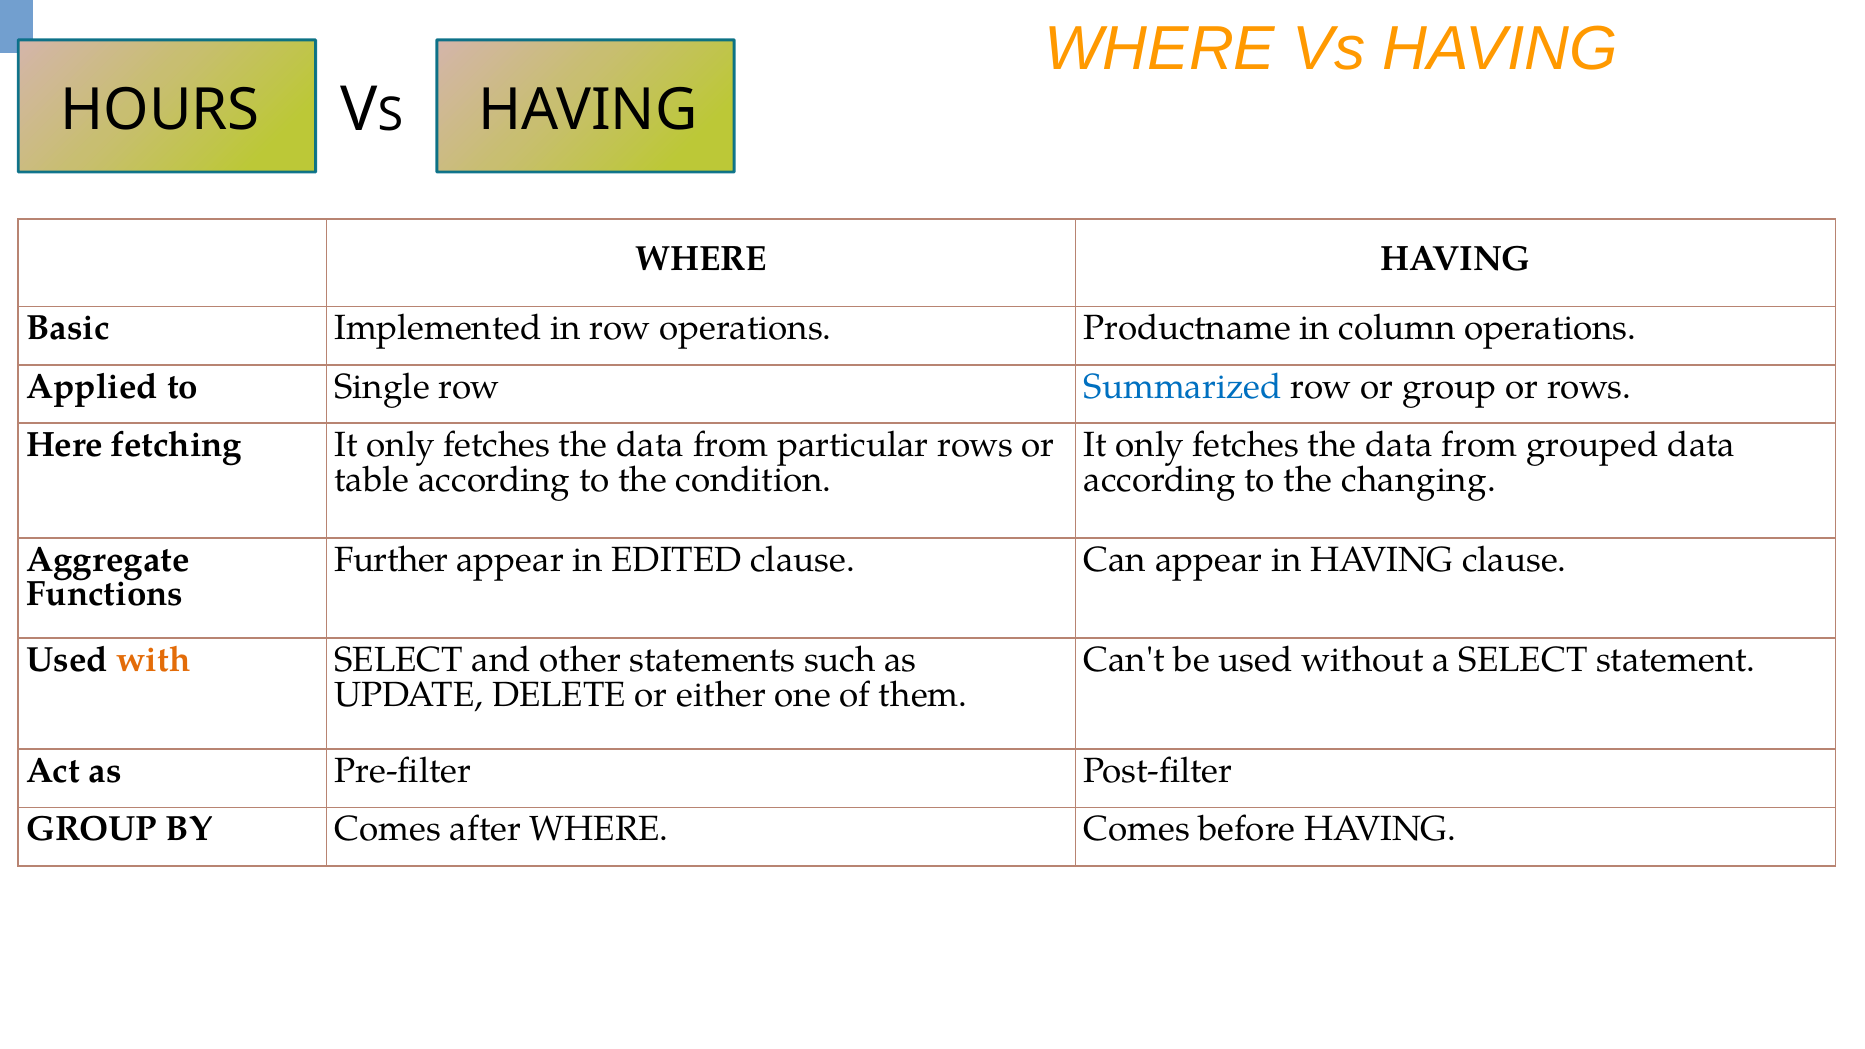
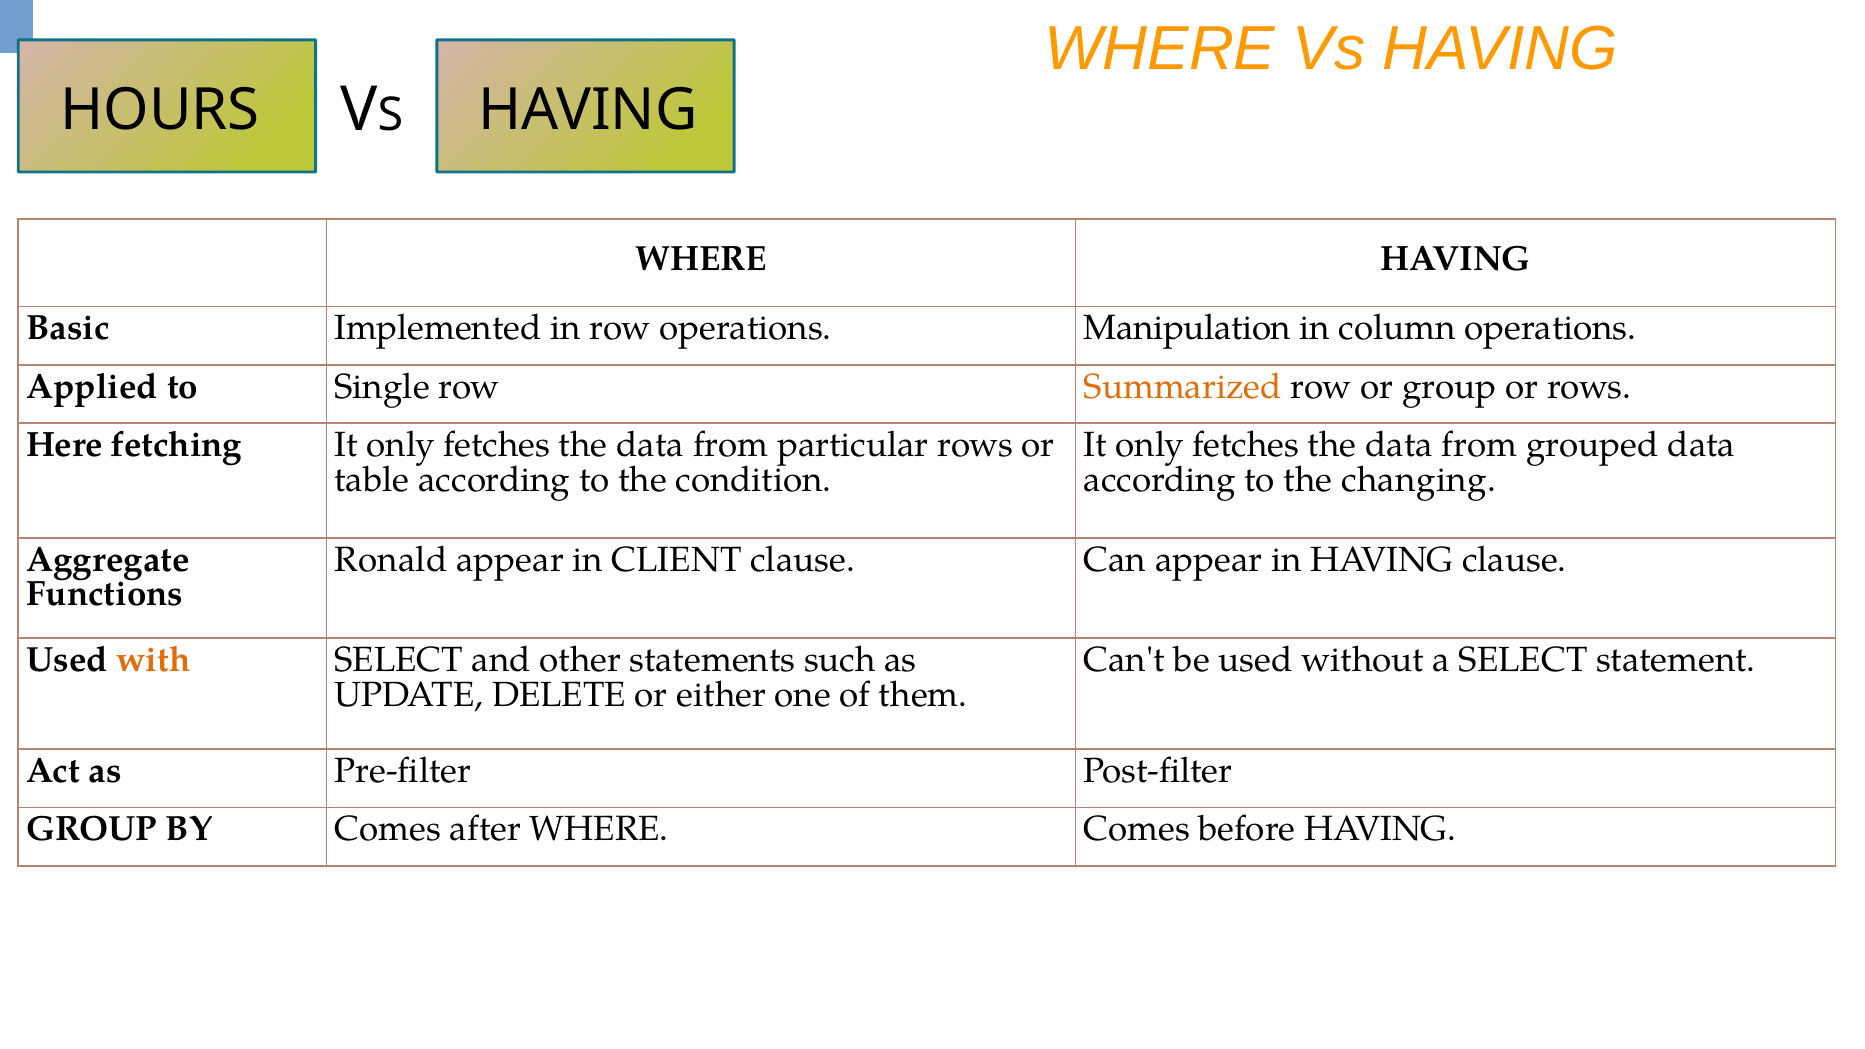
Productname: Productname -> Manipulation
Summarized colour: blue -> orange
Further: Further -> Ronald
EDITED: EDITED -> CLIENT
